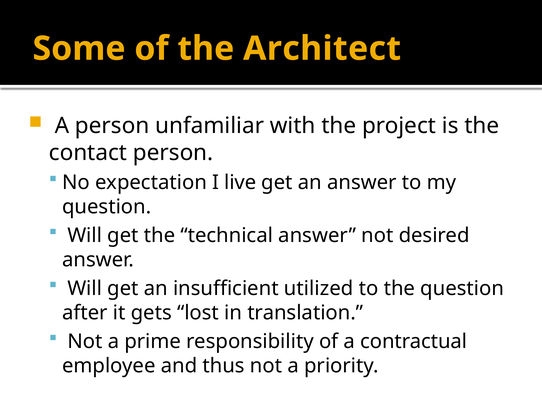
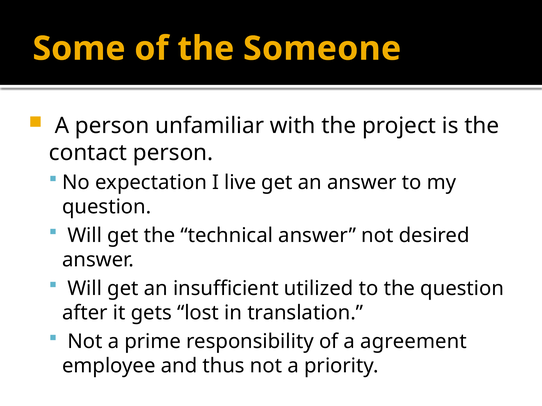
Architect: Architect -> Someone
contractual: contractual -> agreement
